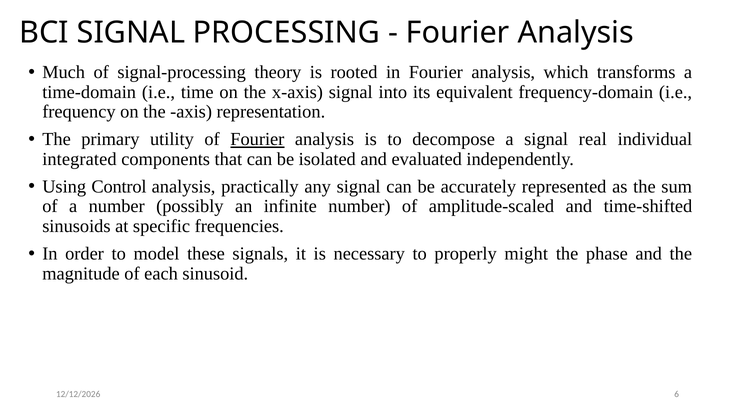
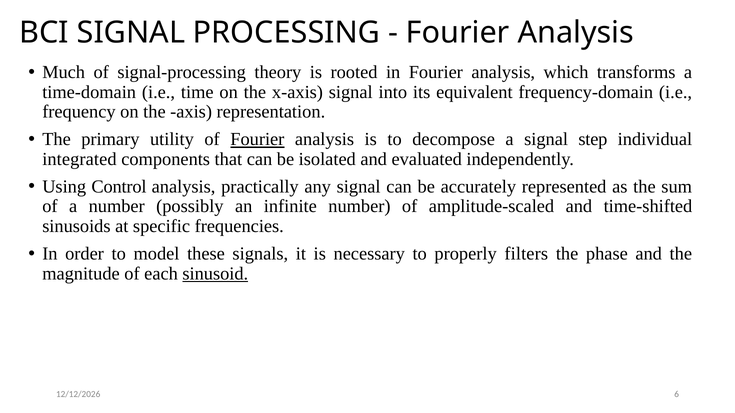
real: real -> step
might: might -> filters
sinusoid underline: none -> present
